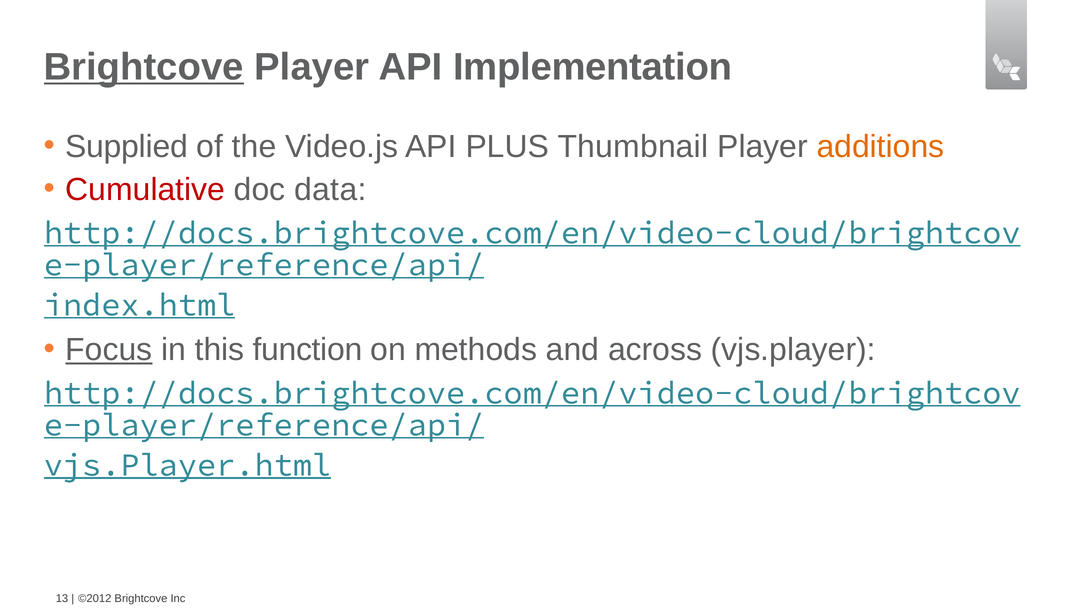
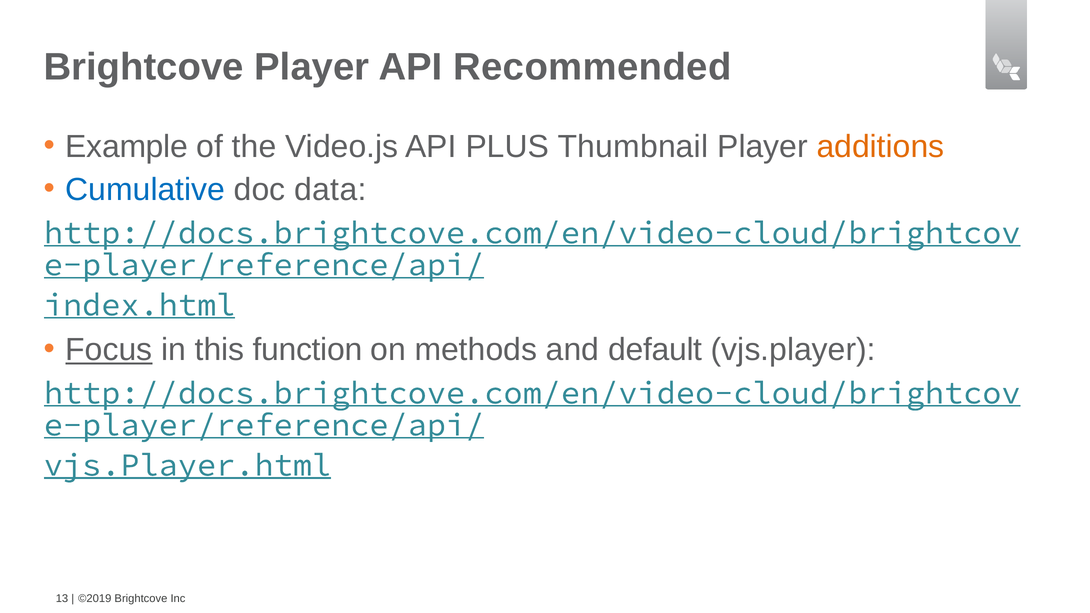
Brightcove at (144, 67) underline: present -> none
Implementation: Implementation -> Recommended
Supplied: Supplied -> Example
Cumulative colour: red -> blue
across: across -> default
©2012: ©2012 -> ©2019
